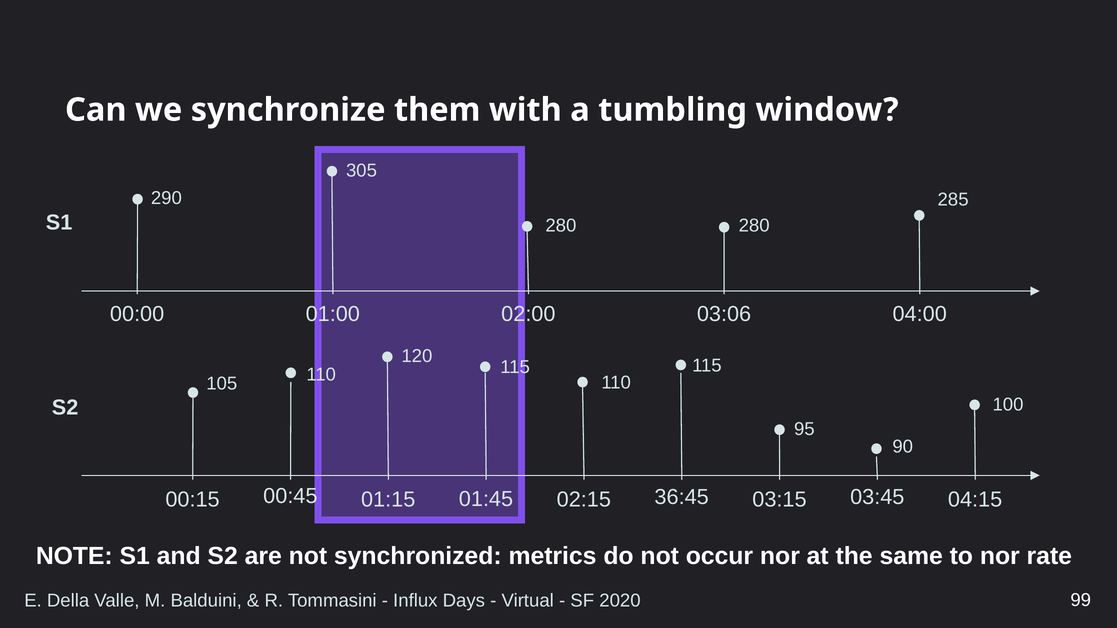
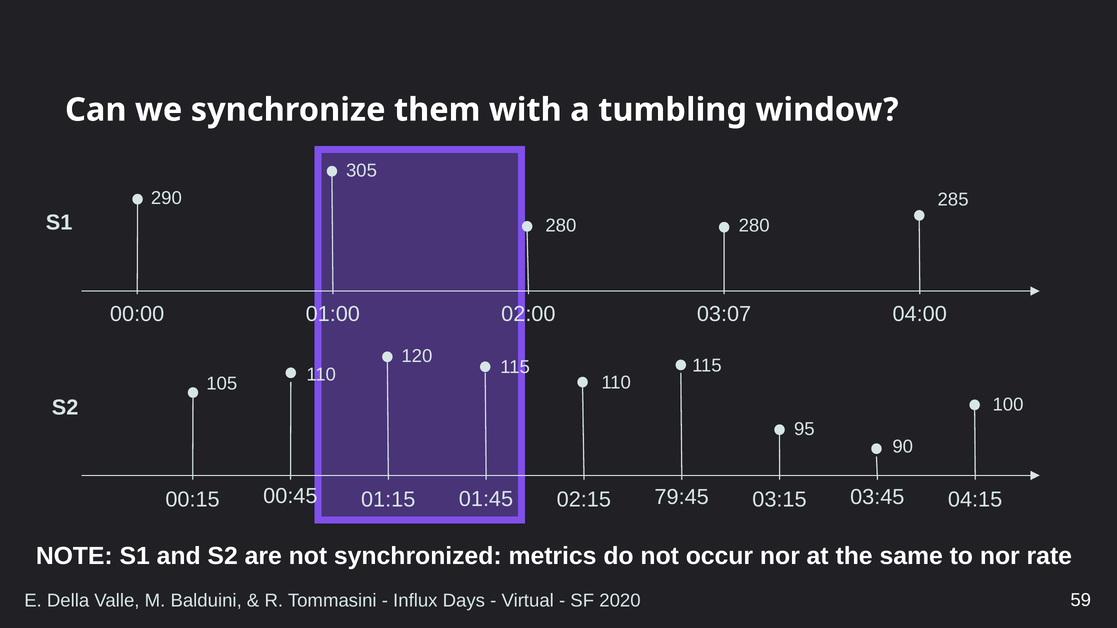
03:06: 03:06 -> 03:07
36:45: 36:45 -> 79:45
99: 99 -> 59
